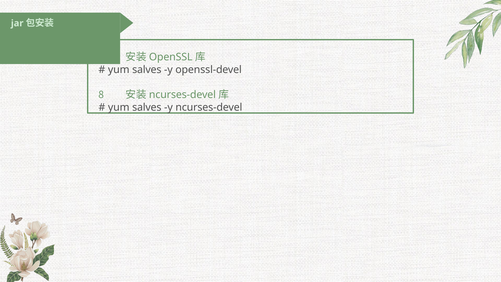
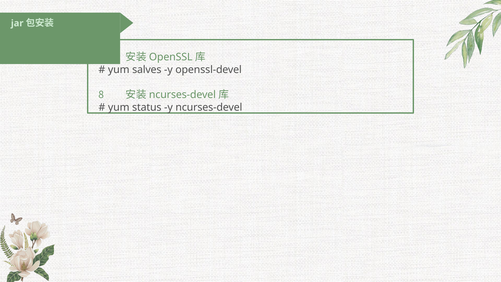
salves at (147, 107): salves -> status
